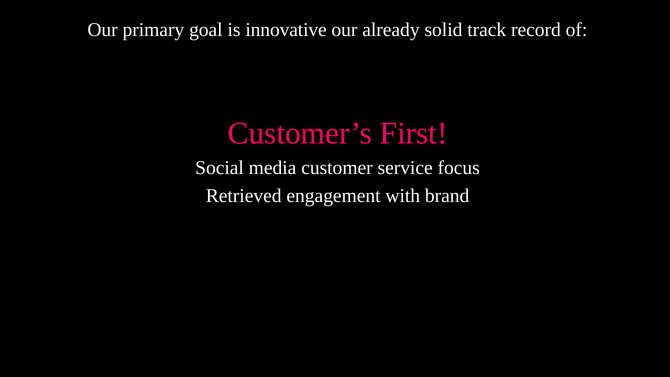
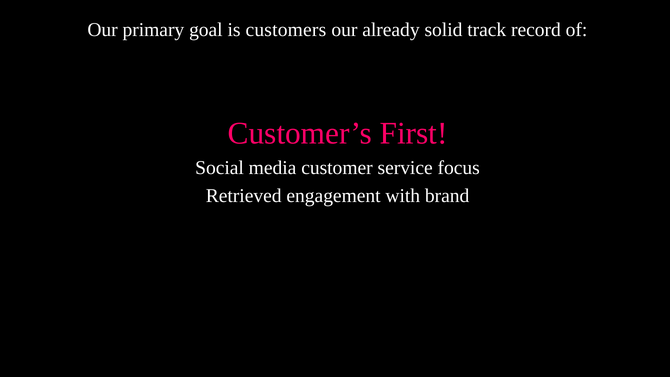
innovative: innovative -> customers
